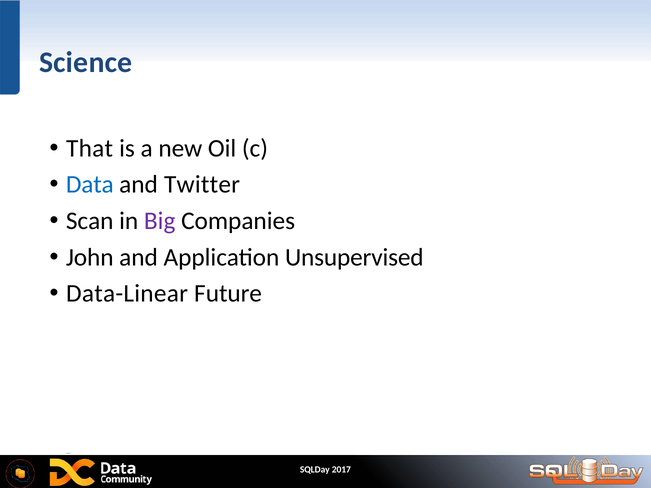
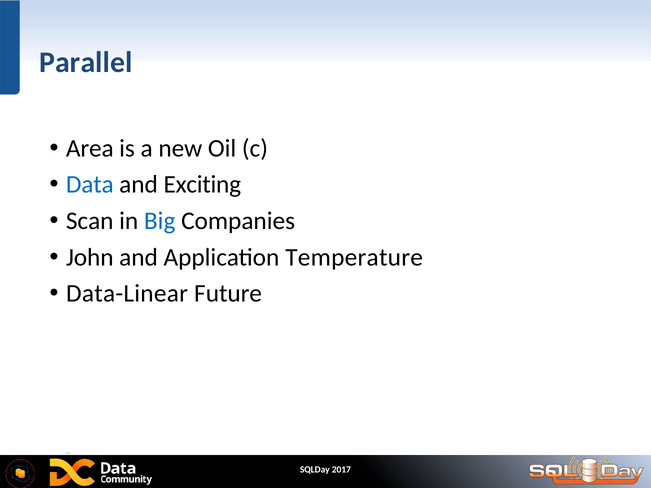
Science: Science -> Parallel
That: That -> Area
Twitter: Twitter -> Exciting
Big colour: purple -> blue
Unsupervised: Unsupervised -> Temperature
